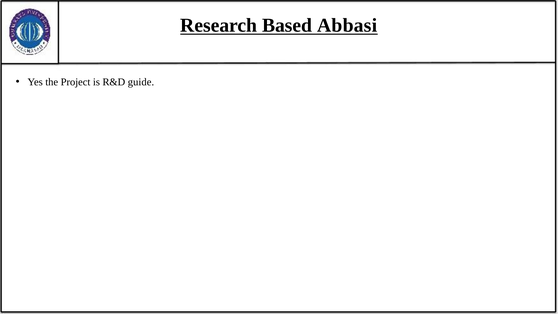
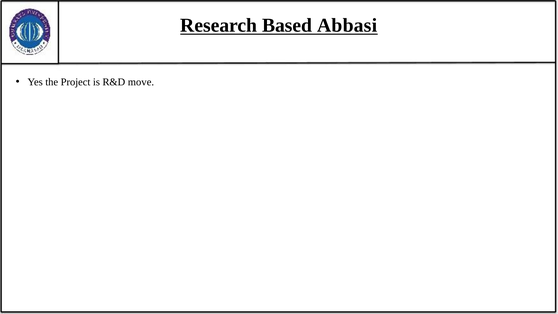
guide: guide -> move
